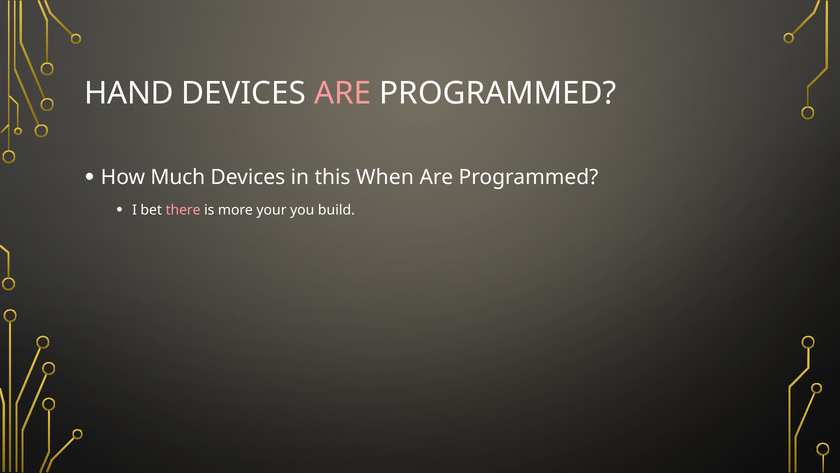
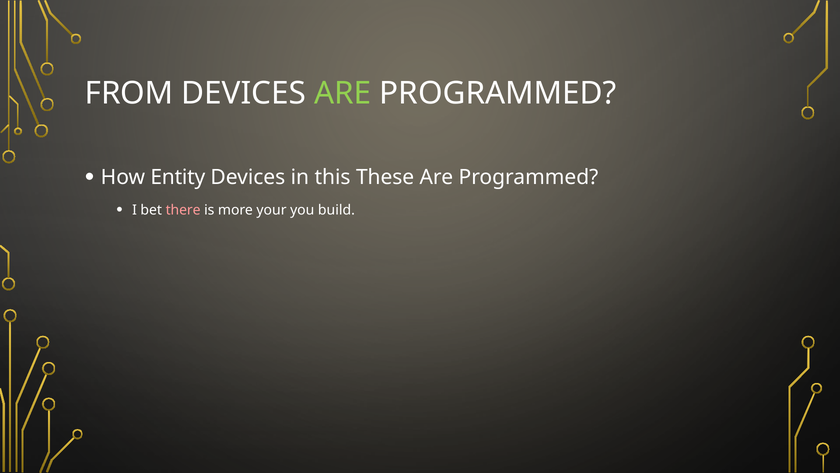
HAND: HAND -> FROM
ARE at (343, 93) colour: pink -> light green
Much: Much -> Entity
When: When -> These
